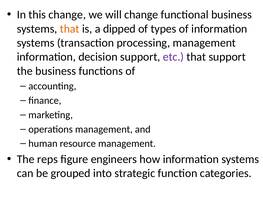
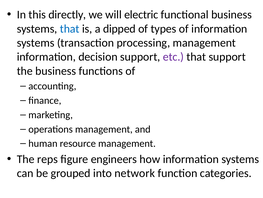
this change: change -> directly
will change: change -> electric
that at (70, 29) colour: orange -> blue
strategic: strategic -> network
